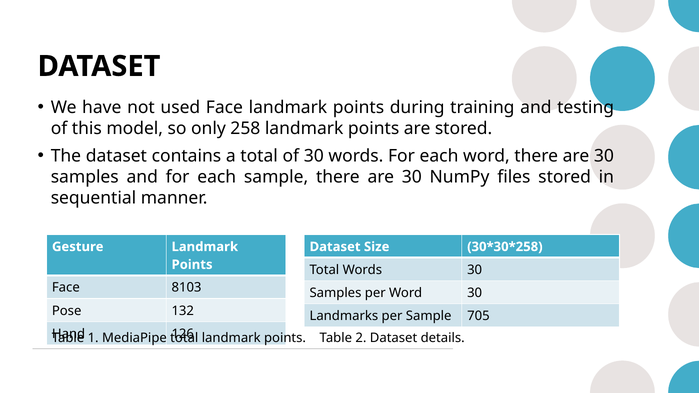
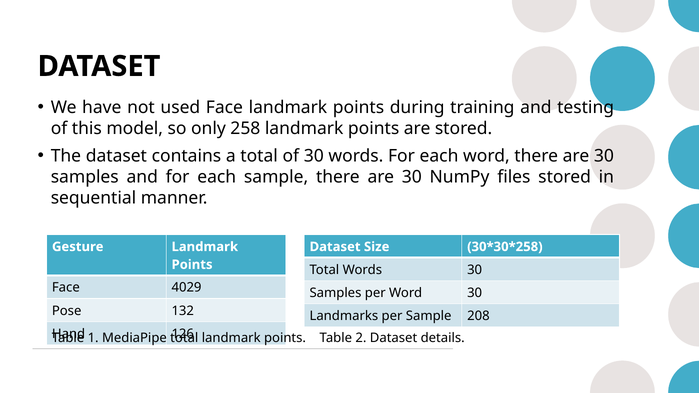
8103: 8103 -> 4029
705: 705 -> 208
